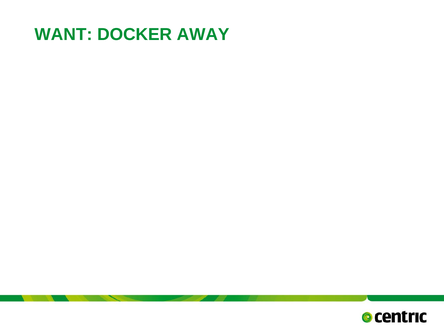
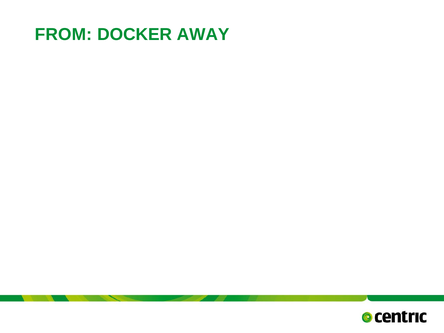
WANT: WANT -> FROM
